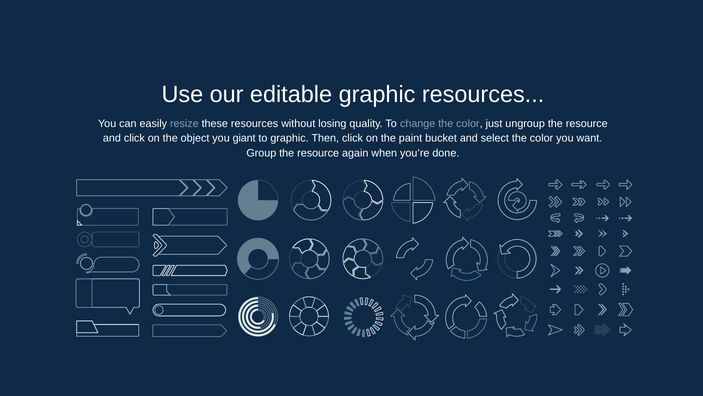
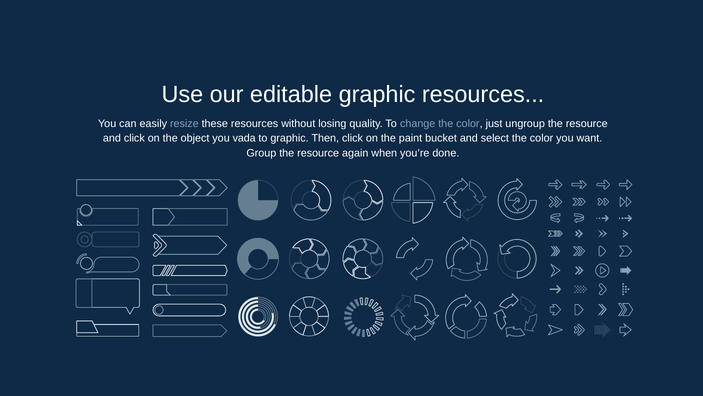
giant: giant -> vada
